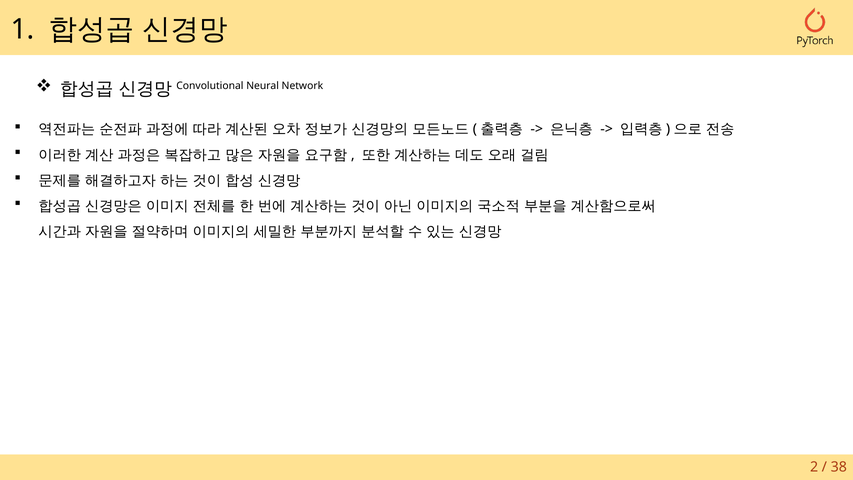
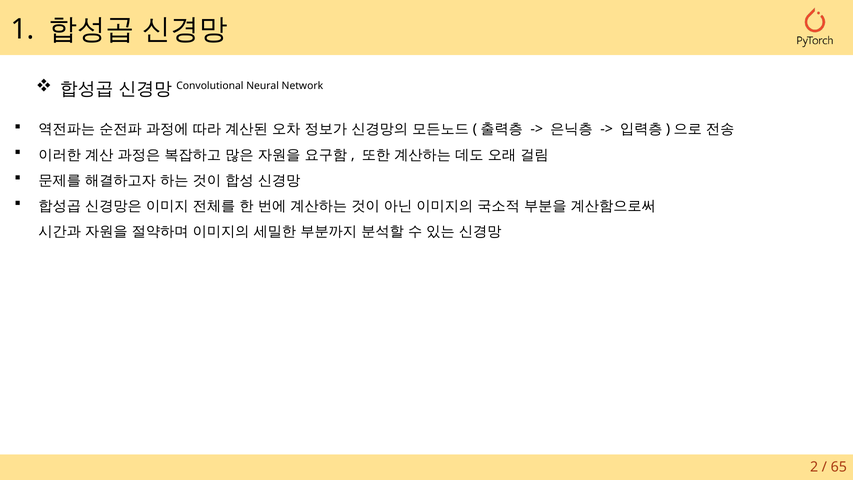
38: 38 -> 65
